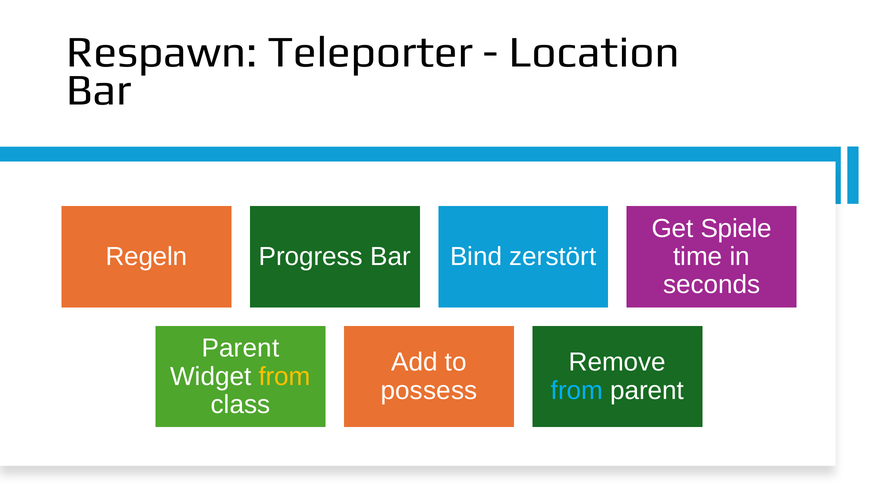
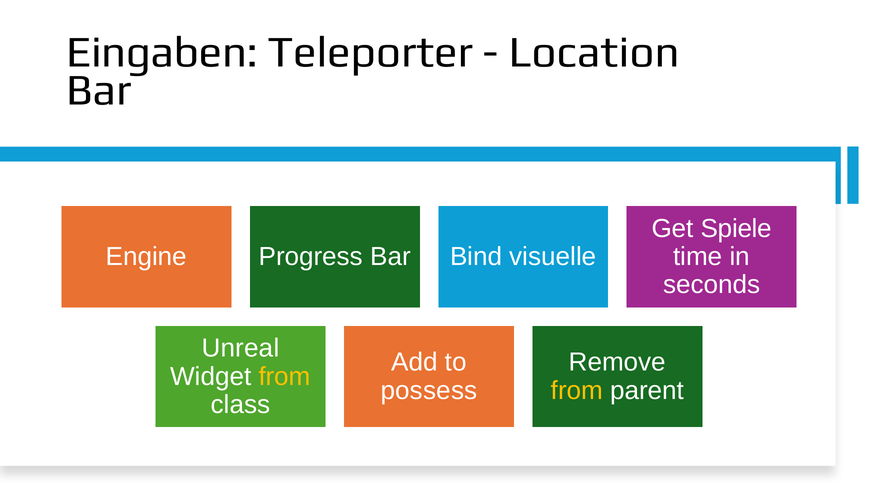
Respawn: Respawn -> Eingaben
Regeln: Regeln -> Engine
zerstört: zerstört -> visuelle
Parent at (240, 349): Parent -> Unreal
from at (577, 391) colour: light blue -> yellow
